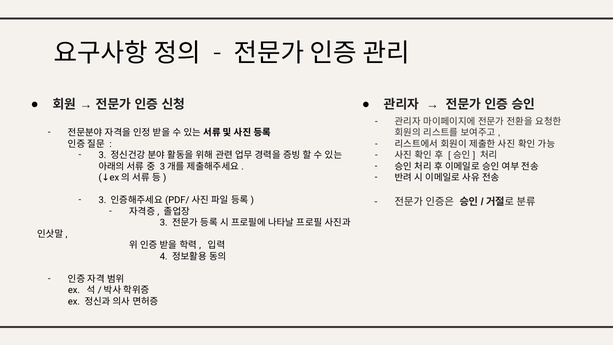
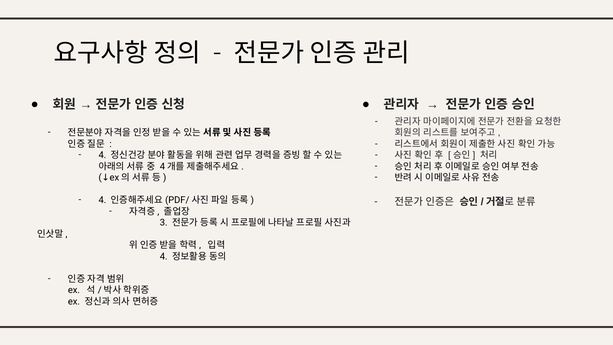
3 at (102, 155): 3 -> 4
3 at (162, 166): 3 -> 4
3 at (102, 200): 3 -> 4
